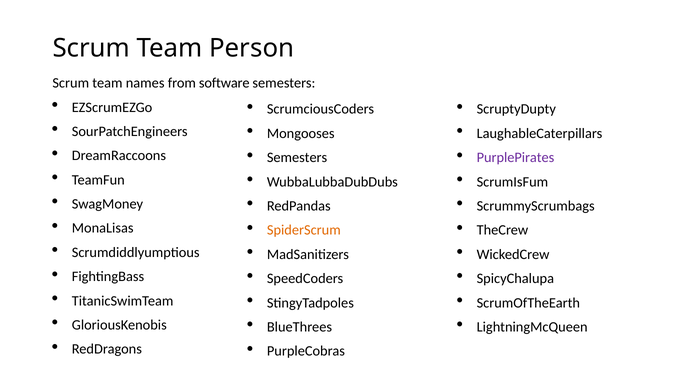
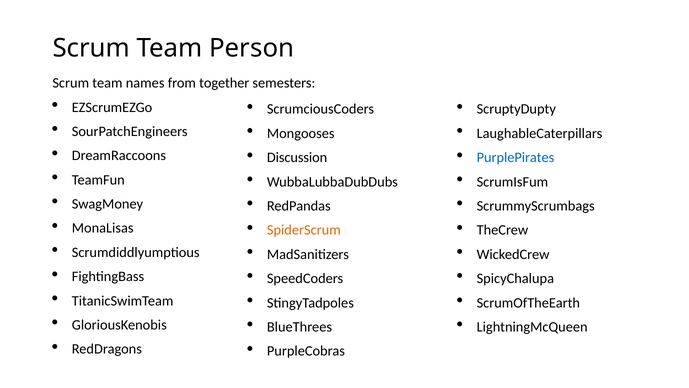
software: software -> together
Semesters at (297, 157): Semesters -> Discussion
PurplePirates colour: purple -> blue
